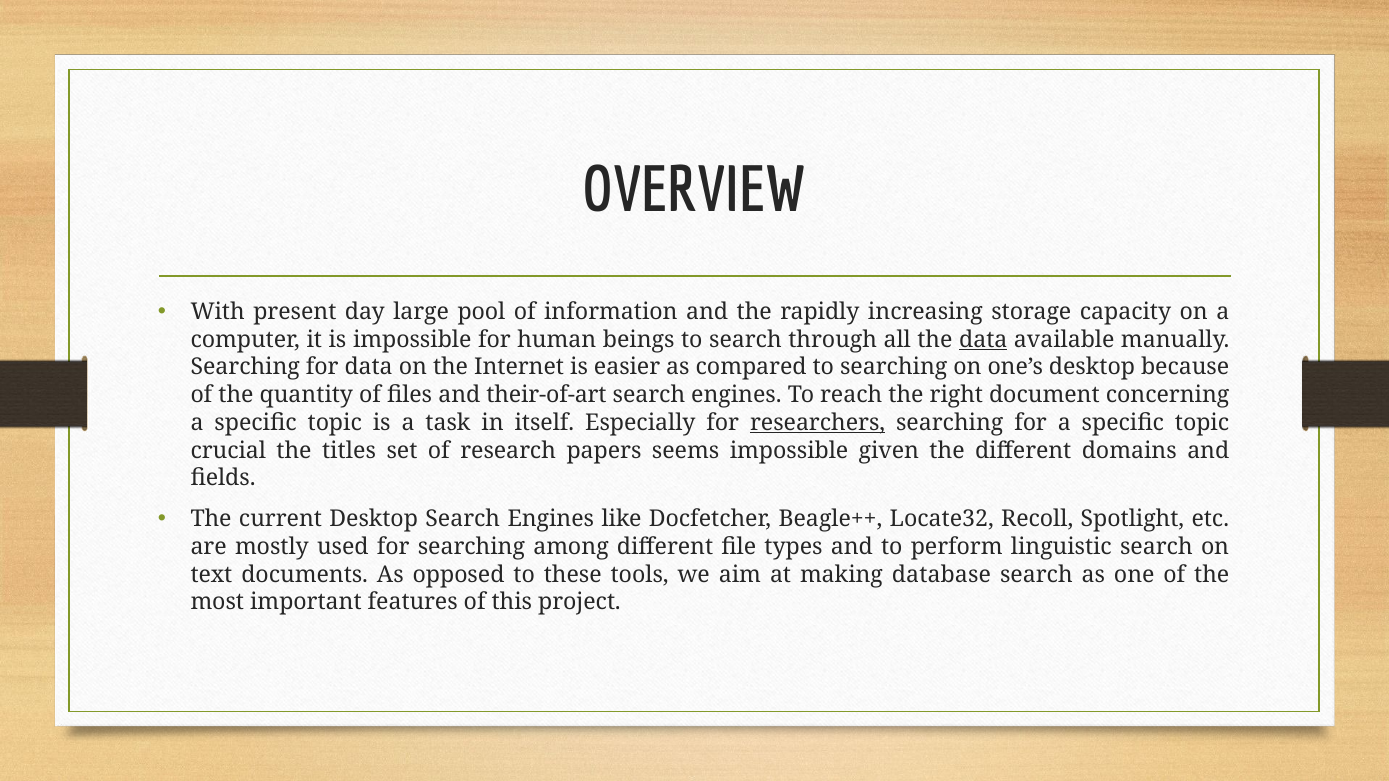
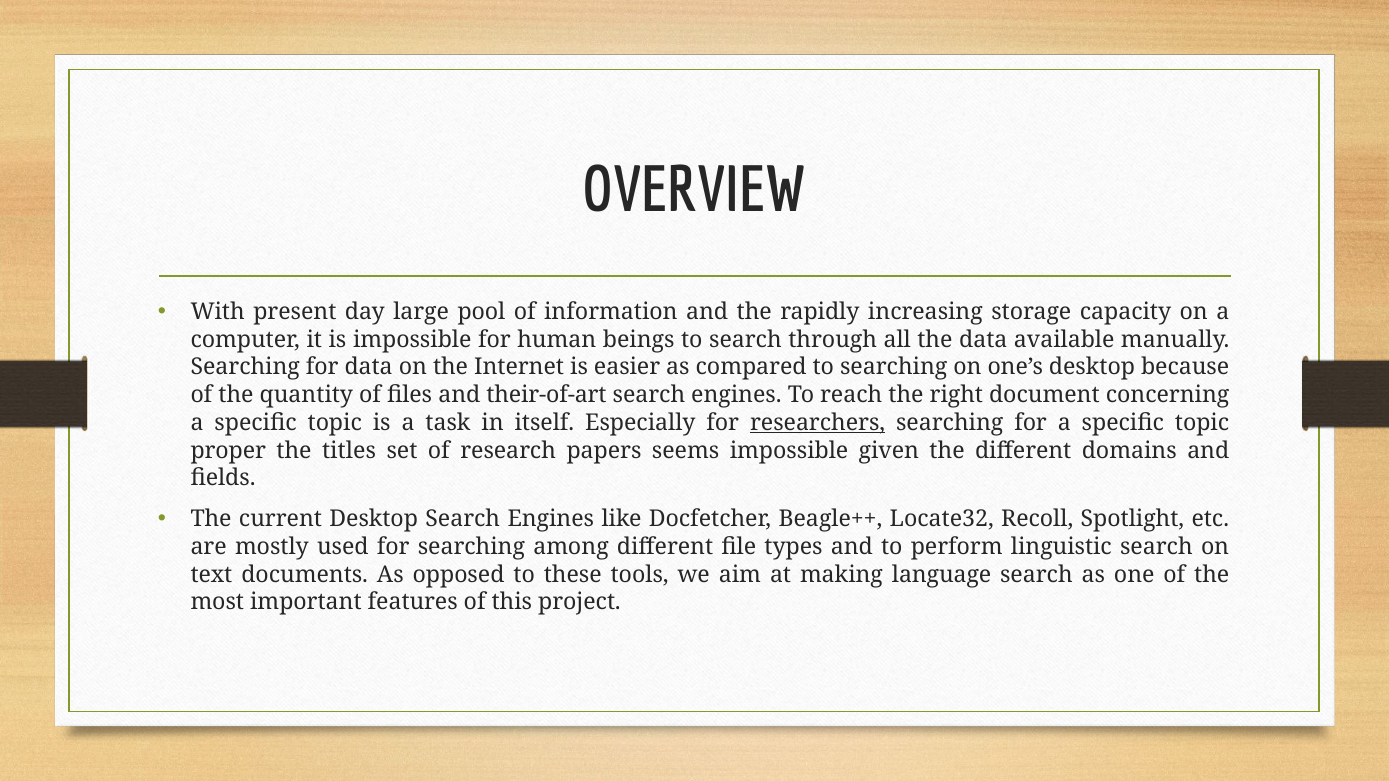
data at (983, 340) underline: present -> none
crucial: crucial -> proper
database: database -> language
